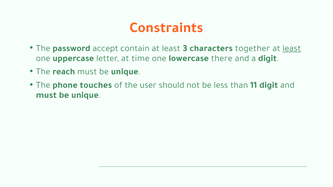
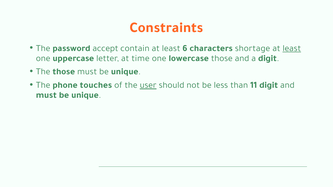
3: 3 -> 6
together: together -> shortage
lowercase there: there -> those
The reach: reach -> those
user underline: none -> present
